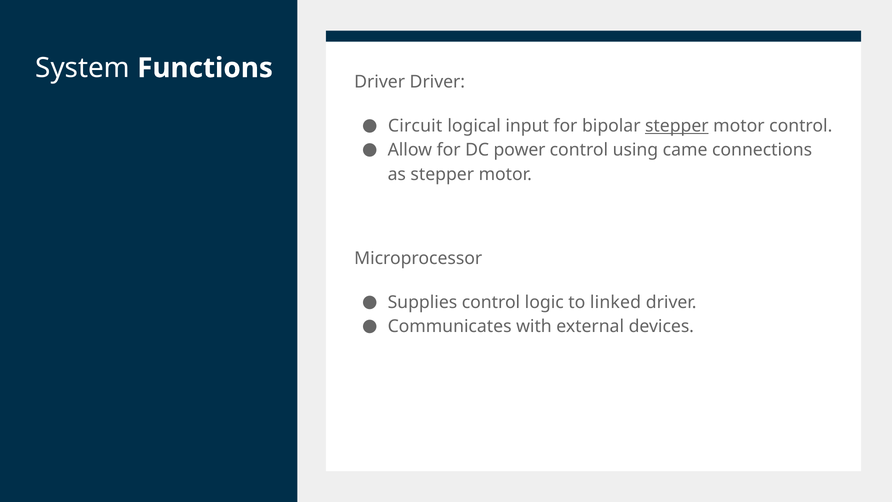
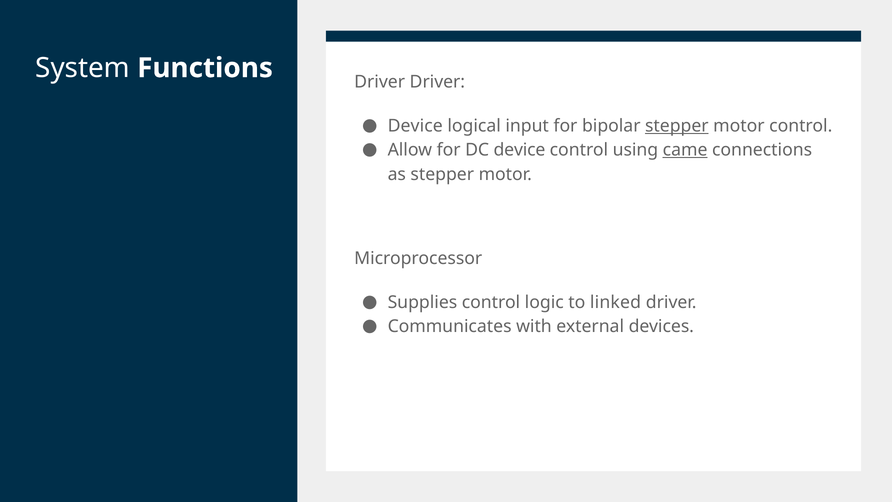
Circuit at (415, 126): Circuit -> Device
DC power: power -> device
came underline: none -> present
